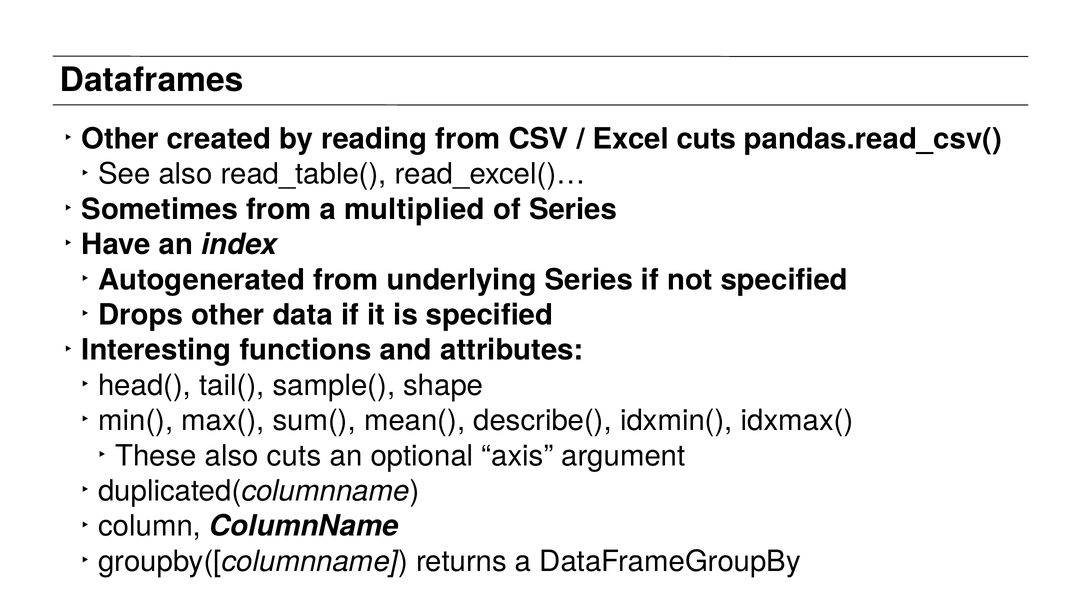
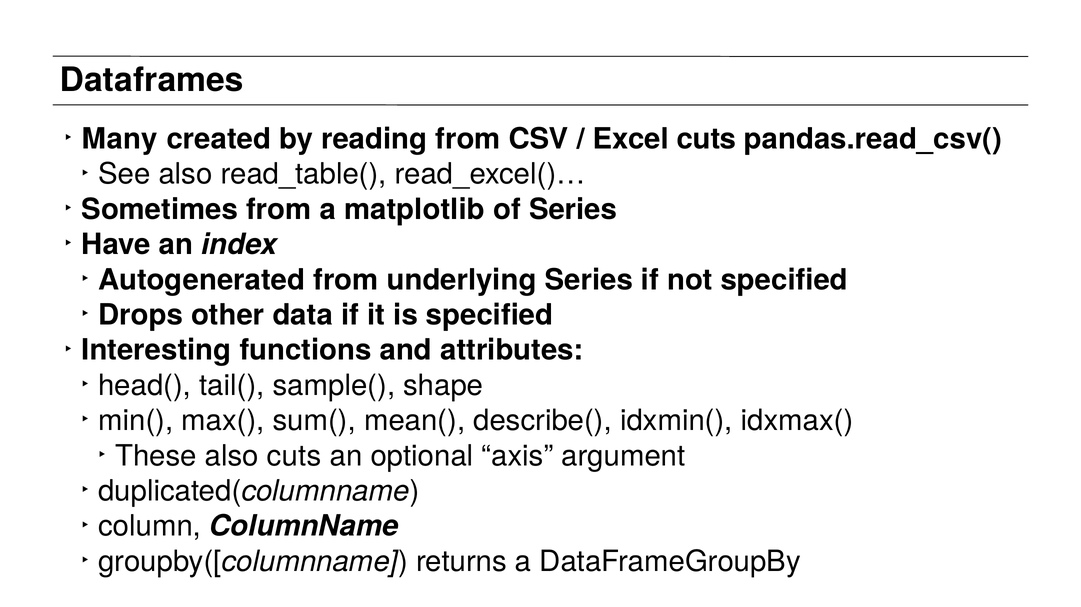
Other at (120, 139): Other -> Many
multiplied: multiplied -> matplotlib
